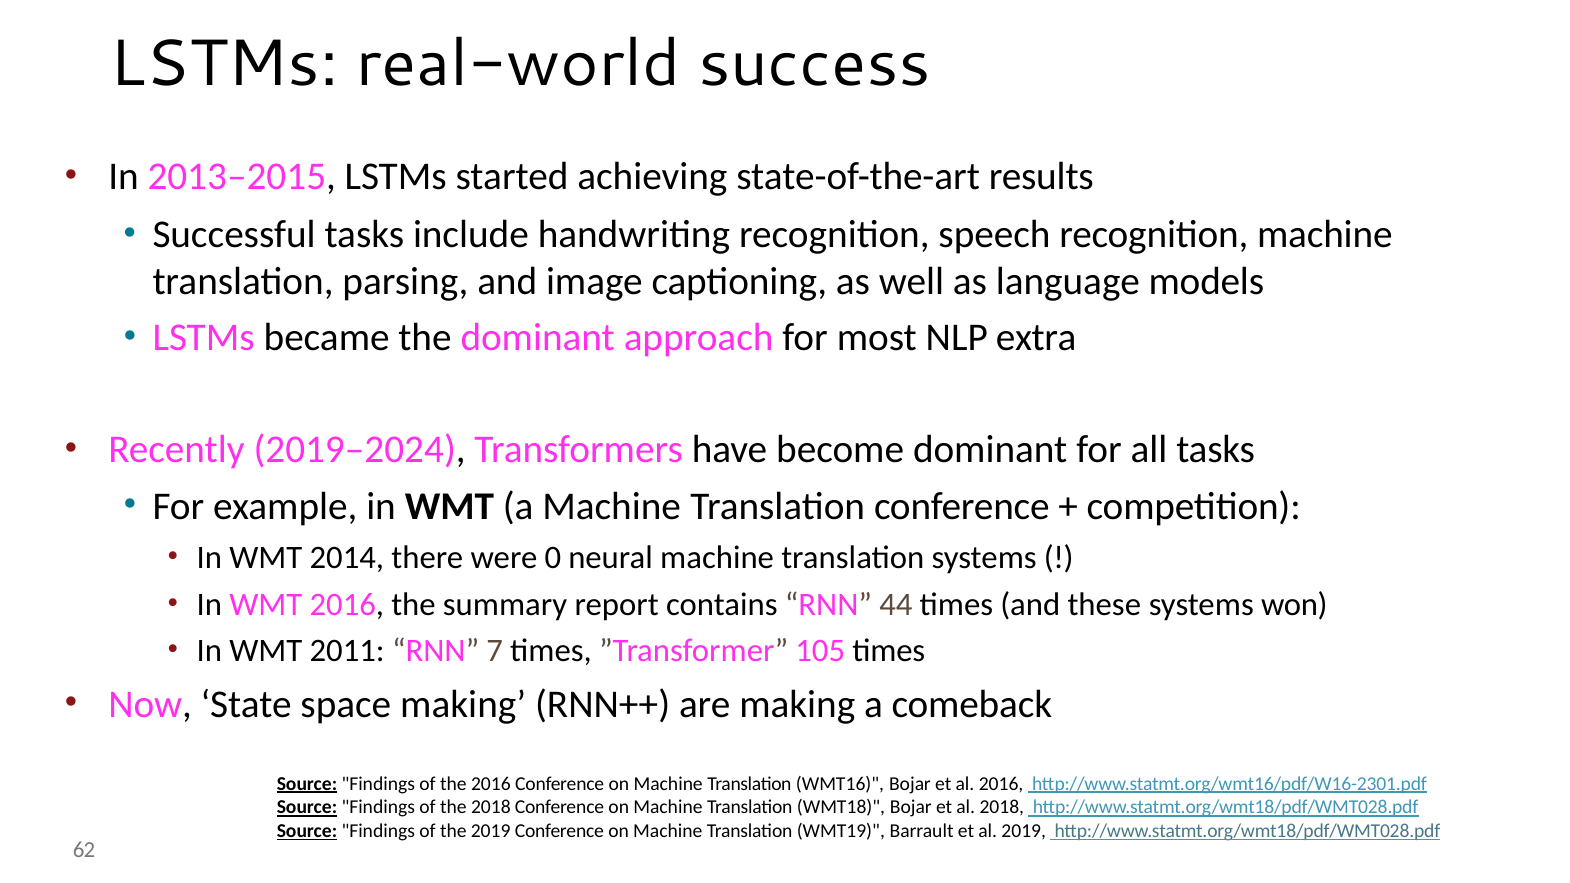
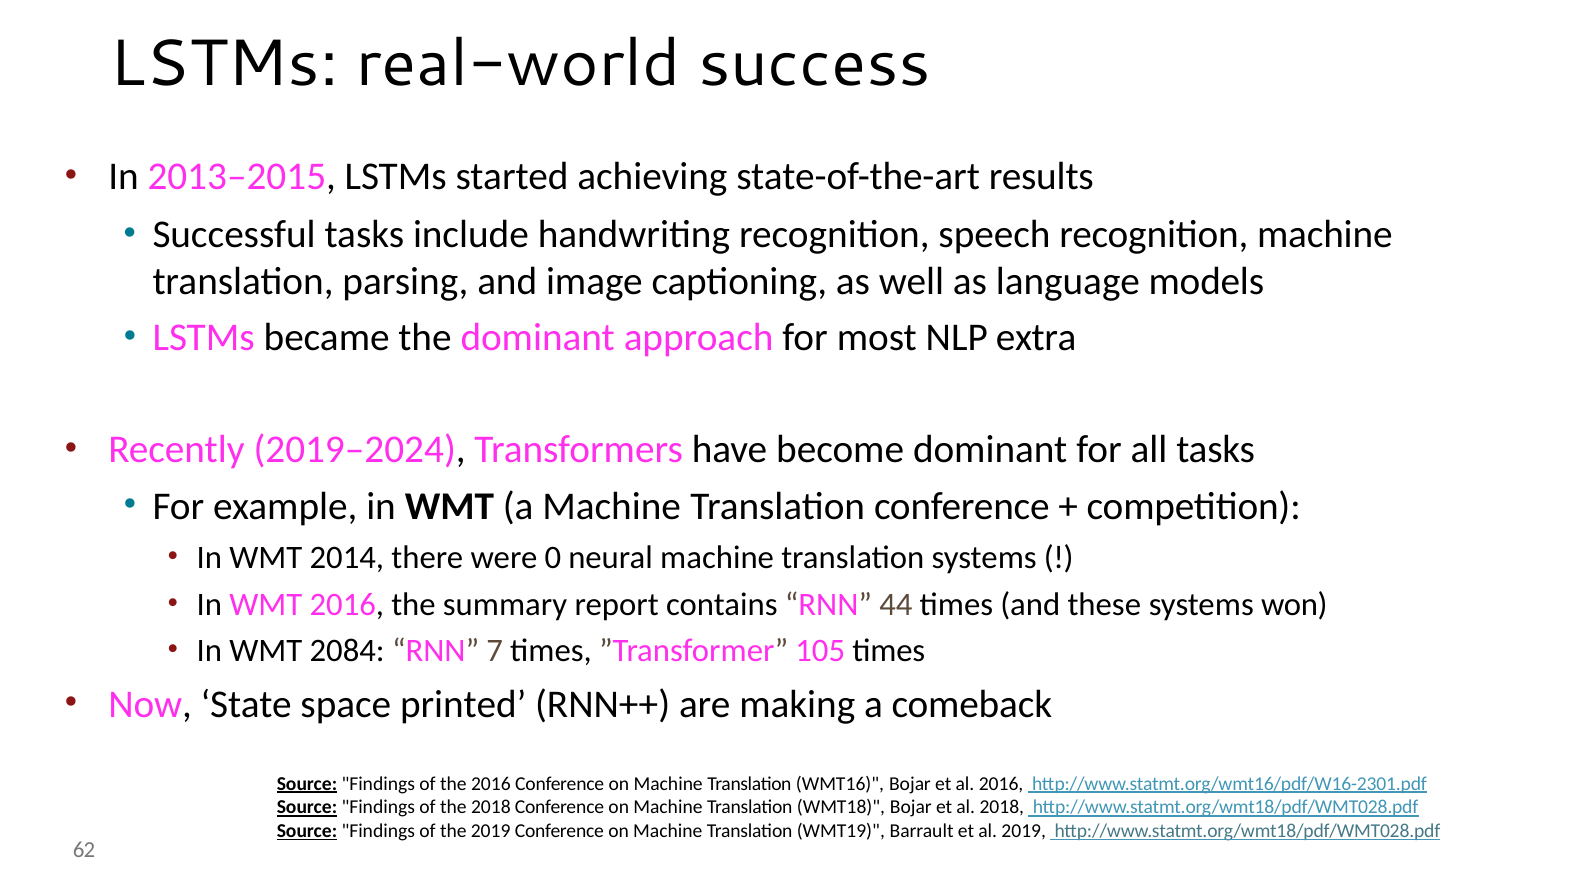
2011: 2011 -> 2084
space making: making -> printed
